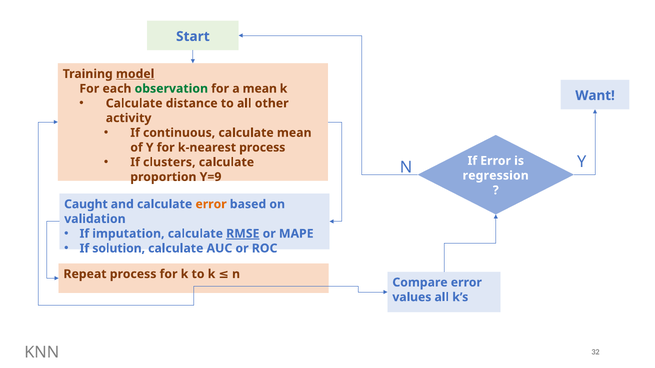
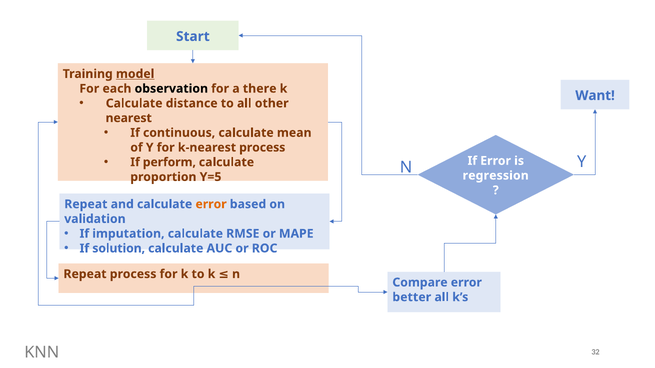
observation colour: green -> black
a mean: mean -> there
activity: activity -> nearest
clusters: clusters -> perform
Y=9: Y=9 -> Y=5
Caught at (86, 204): Caught -> Repeat
RMSE underline: present -> none
values: values -> better
